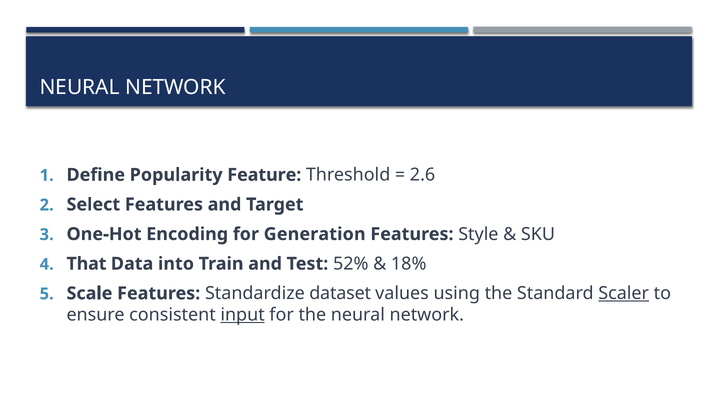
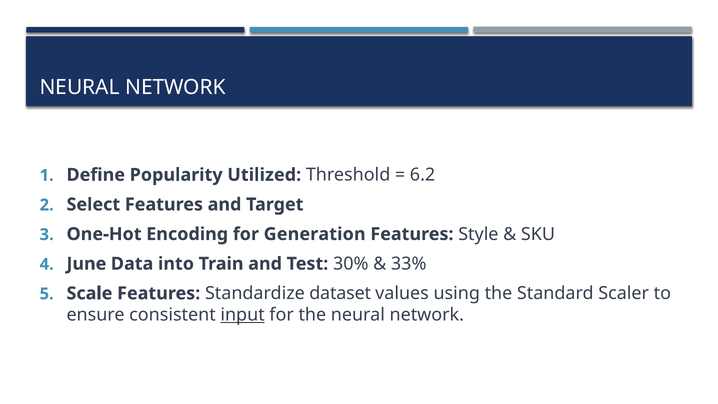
Feature: Feature -> Utilized
2.6: 2.6 -> 6.2
That: That -> June
52%: 52% -> 30%
18%: 18% -> 33%
Scaler underline: present -> none
